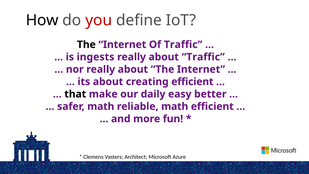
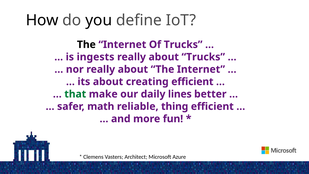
you colour: red -> black
Of Traffic: Traffic -> Trucks
about Traffic: Traffic -> Trucks
that colour: black -> green
easy: easy -> lines
reliable math: math -> thing
